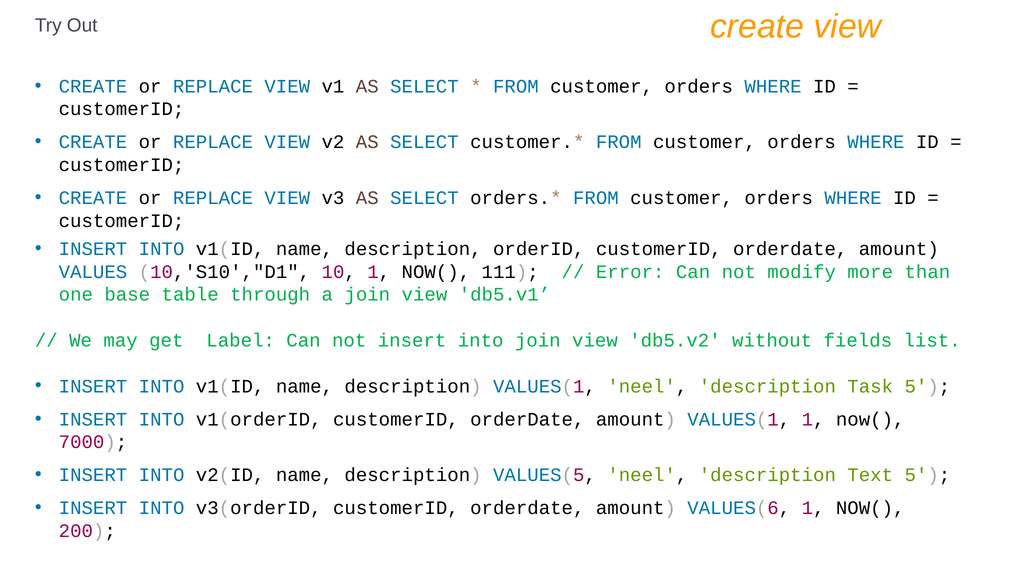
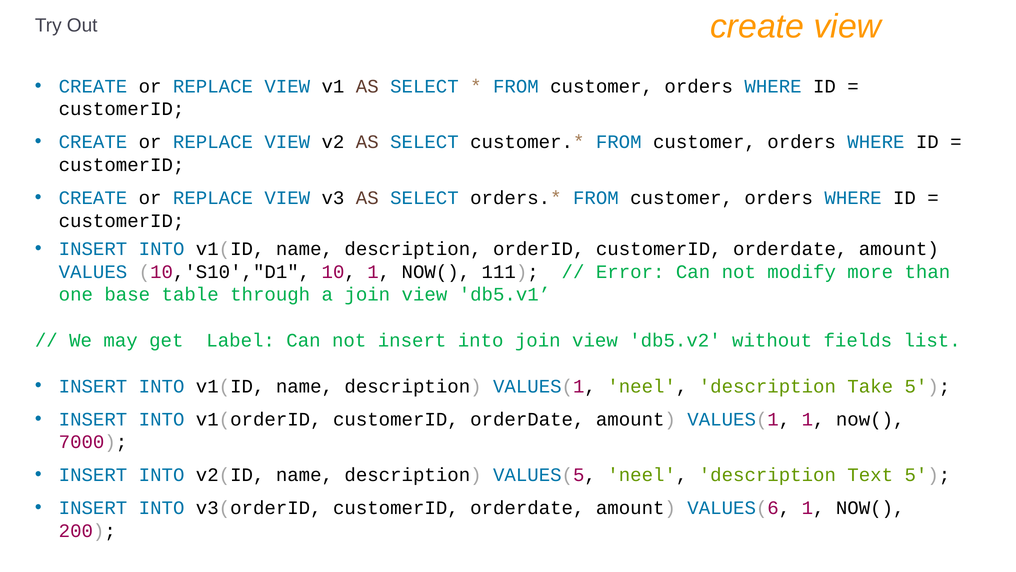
Task: Task -> Take
